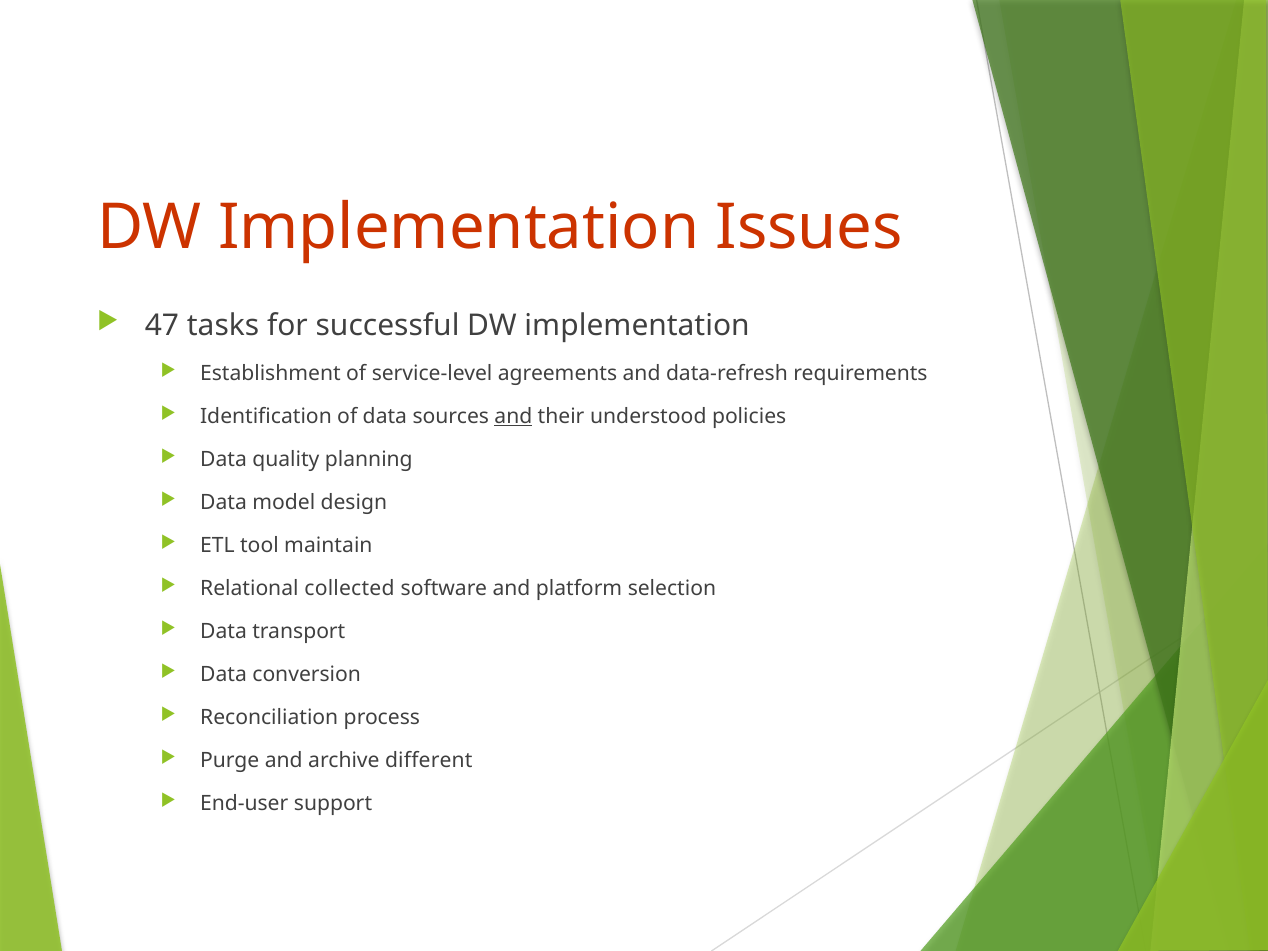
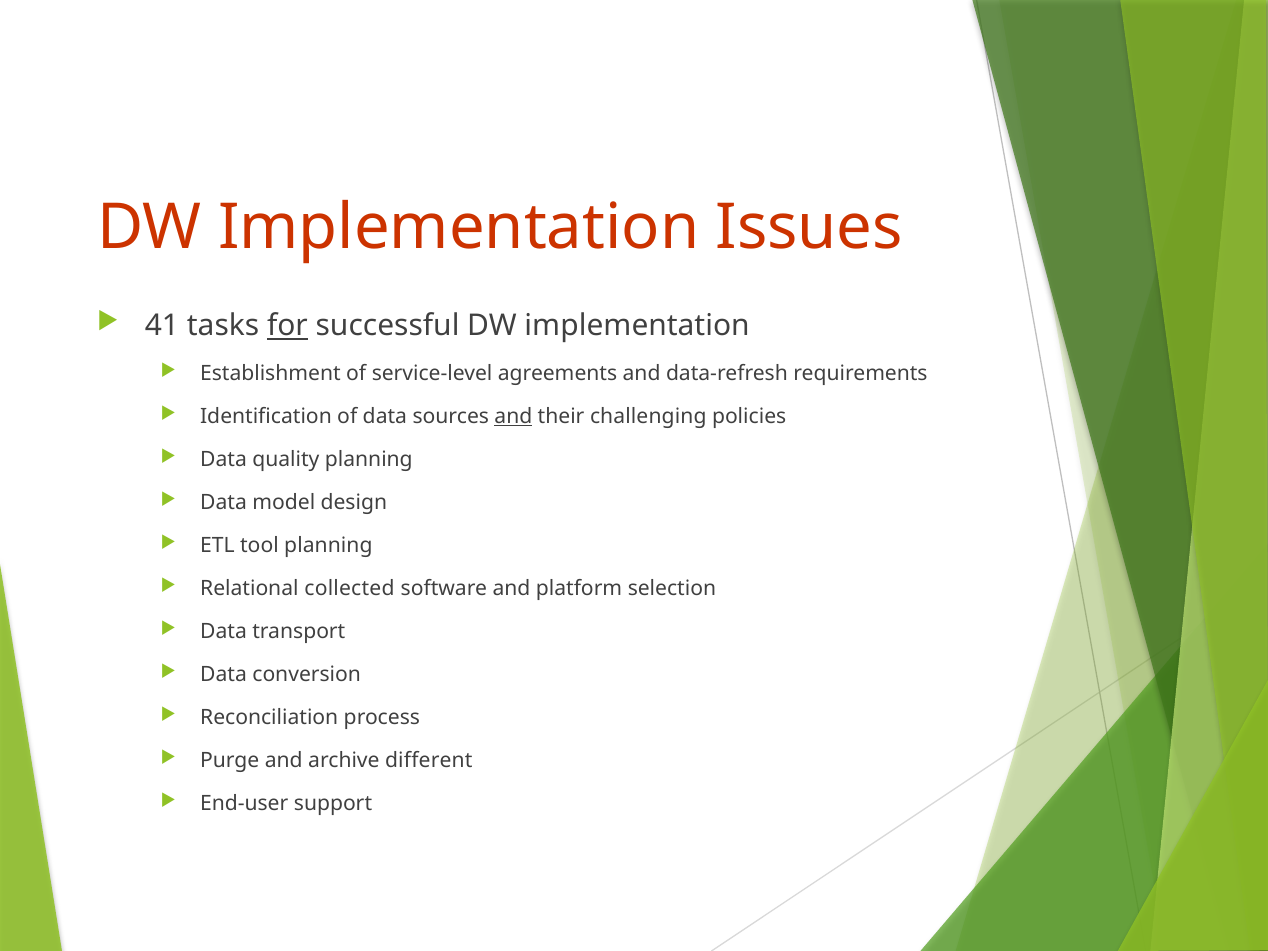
47: 47 -> 41
for underline: none -> present
understood: understood -> challenging
tool maintain: maintain -> planning
